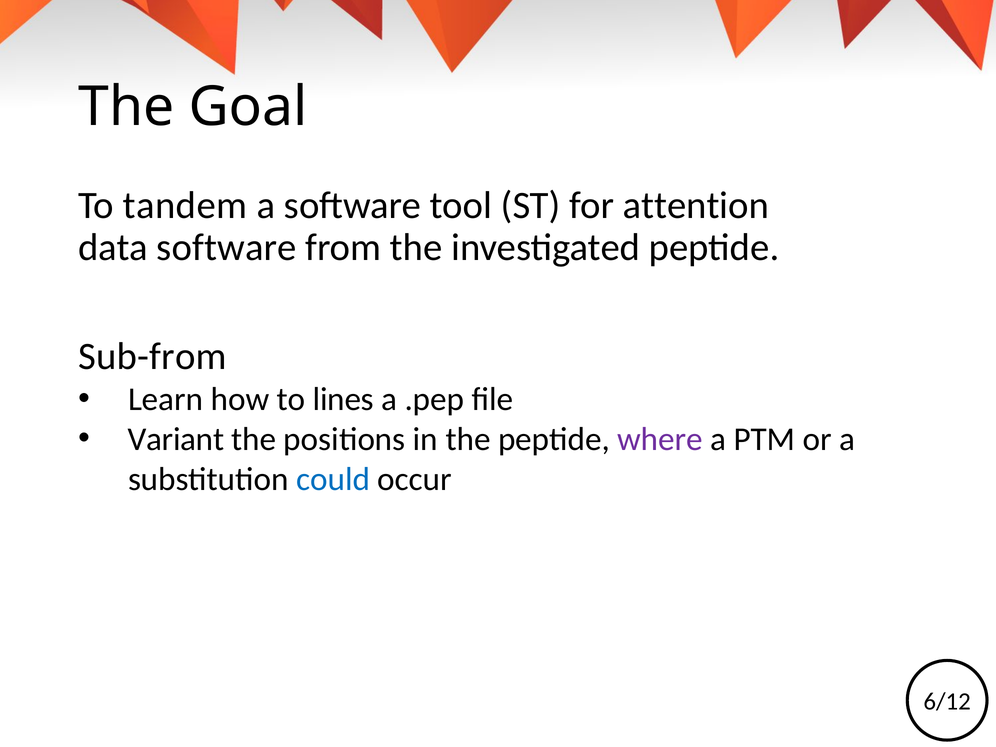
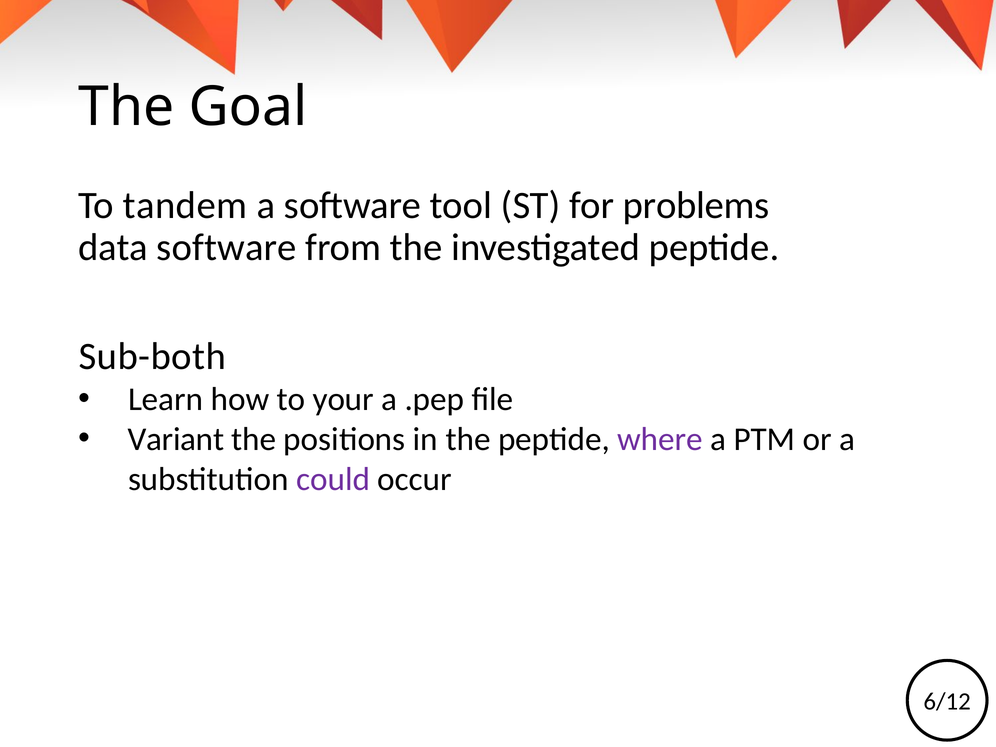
attention: attention -> problems
Sub-from: Sub-from -> Sub-both
lines: lines -> your
could colour: blue -> purple
